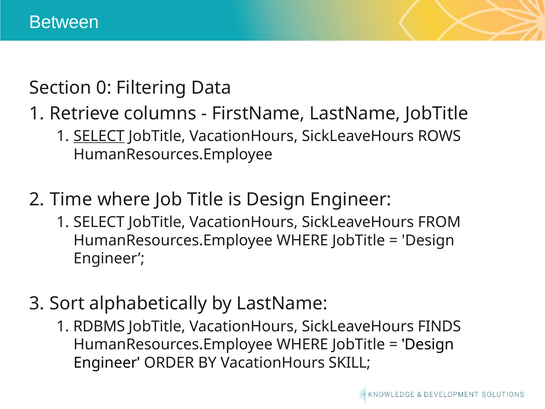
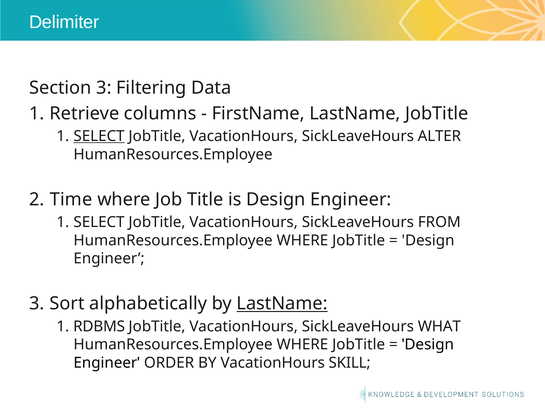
Between: Between -> Delimiter
Section 0: 0 -> 3
ROWS: ROWS -> ALTER
LastName at (282, 303) underline: none -> present
FINDS: FINDS -> WHAT
